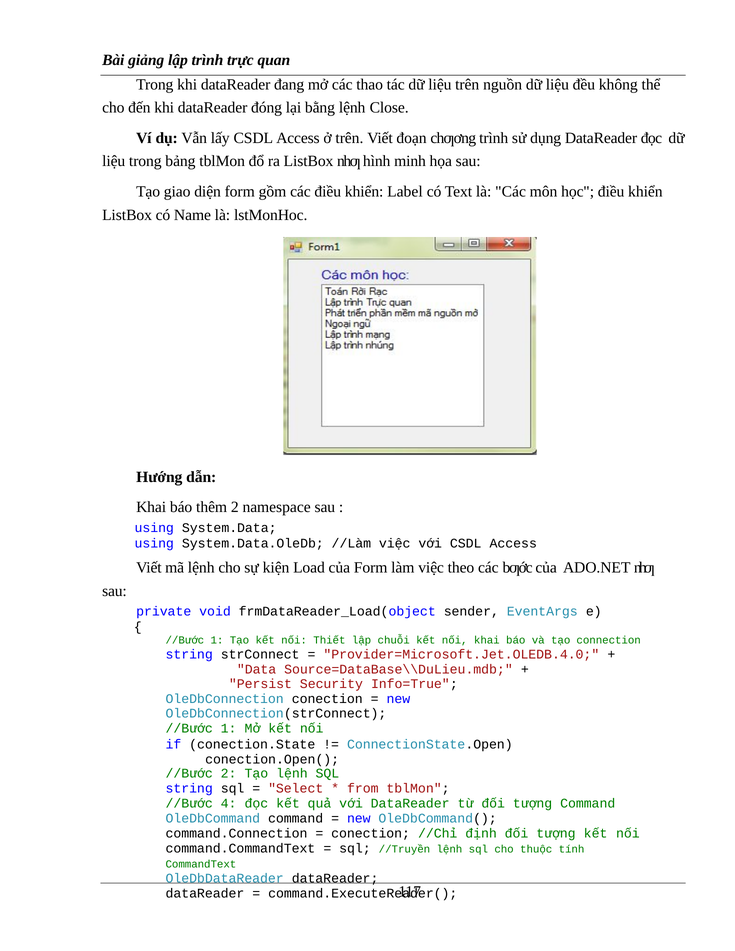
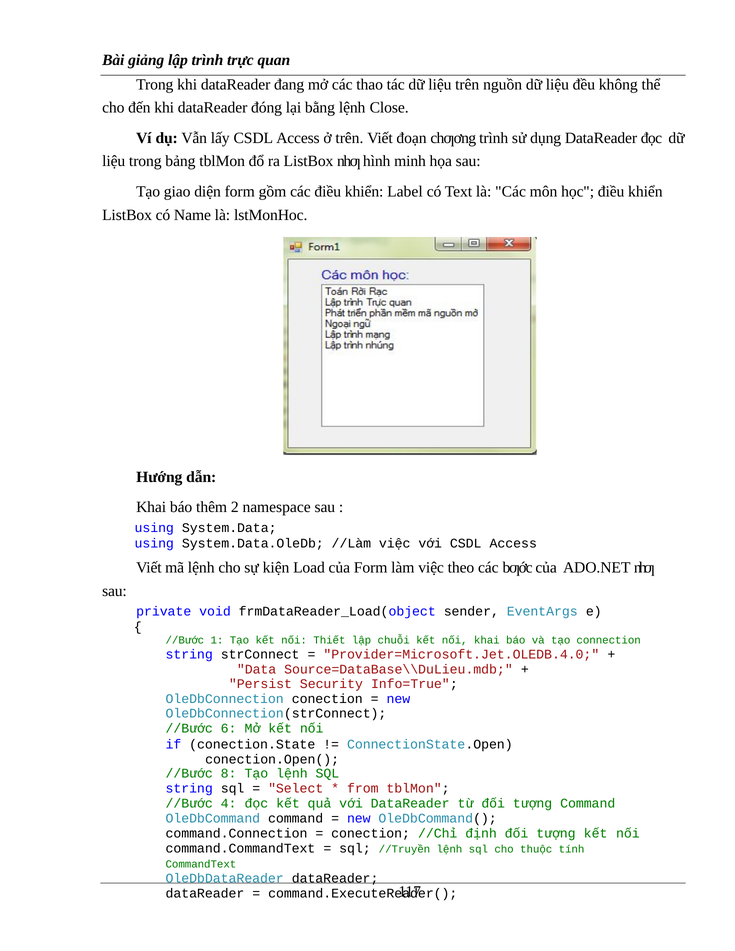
1 at (229, 729): 1 -> 6
//Bước 2: 2 -> 8
